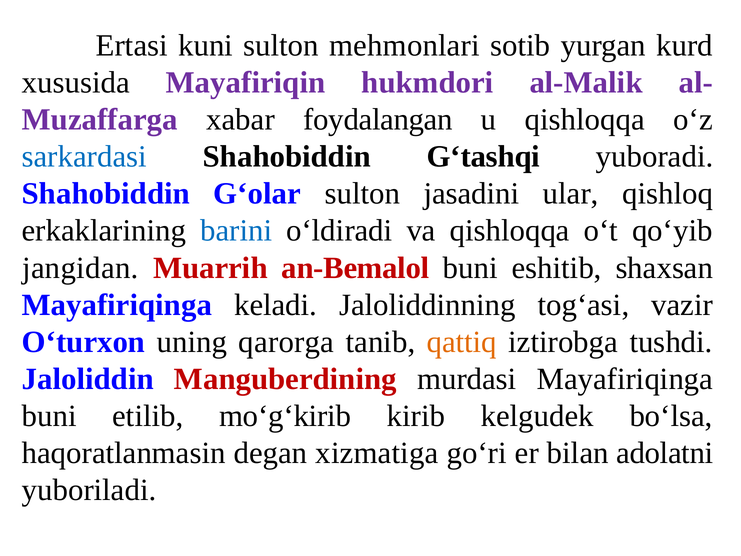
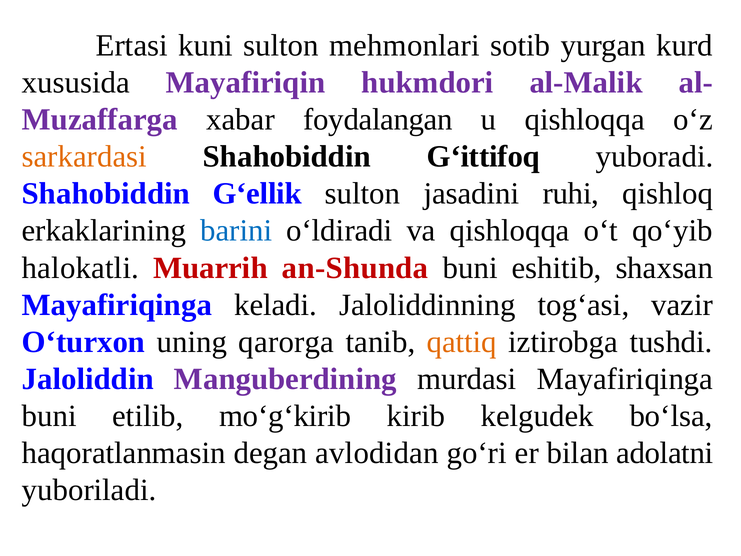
sarkardasi colour: blue -> orange
G‘tashqi: G‘tashqi -> G‘ittifoq
G‘olar: G‘olar -> G‘ellik
ular: ular -> ruhi
jangidan: jangidan -> halokatli
an-Bemalol: an-Bemalol -> an-Shunda
Manguberdining colour: red -> purple
xizmatiga: xizmatiga -> avlodidan
